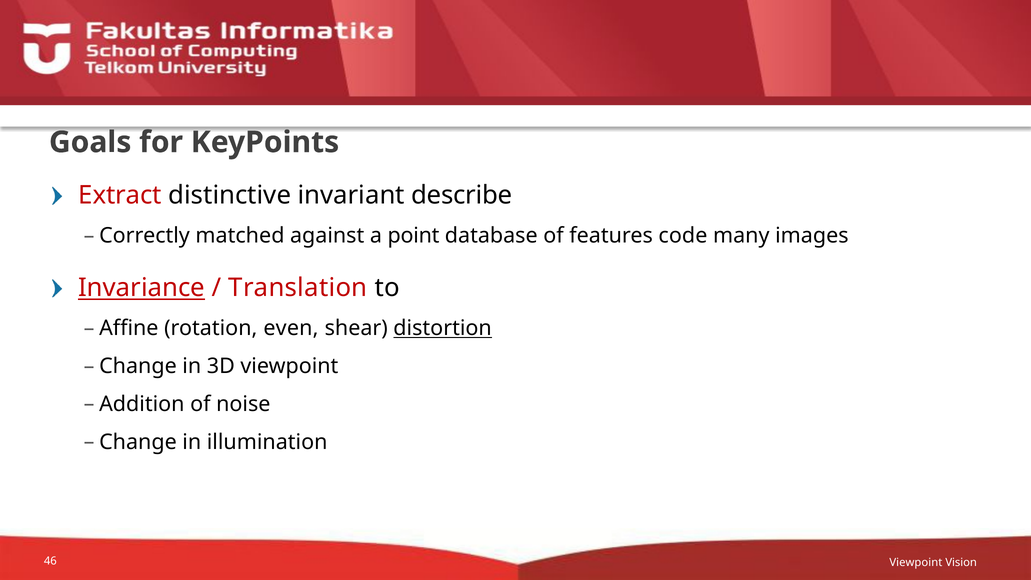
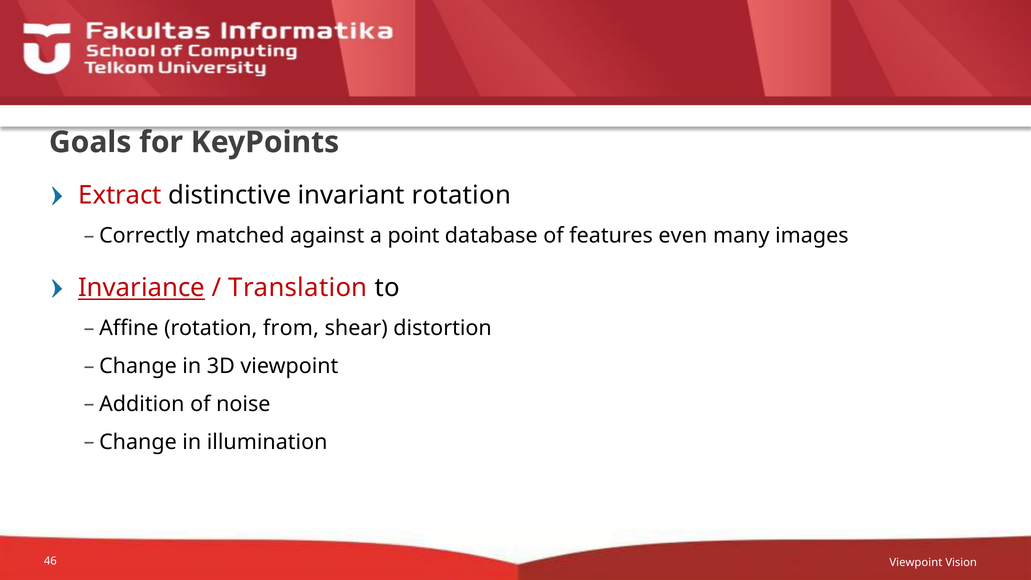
invariant describe: describe -> rotation
code: code -> even
even: even -> from
distortion underline: present -> none
